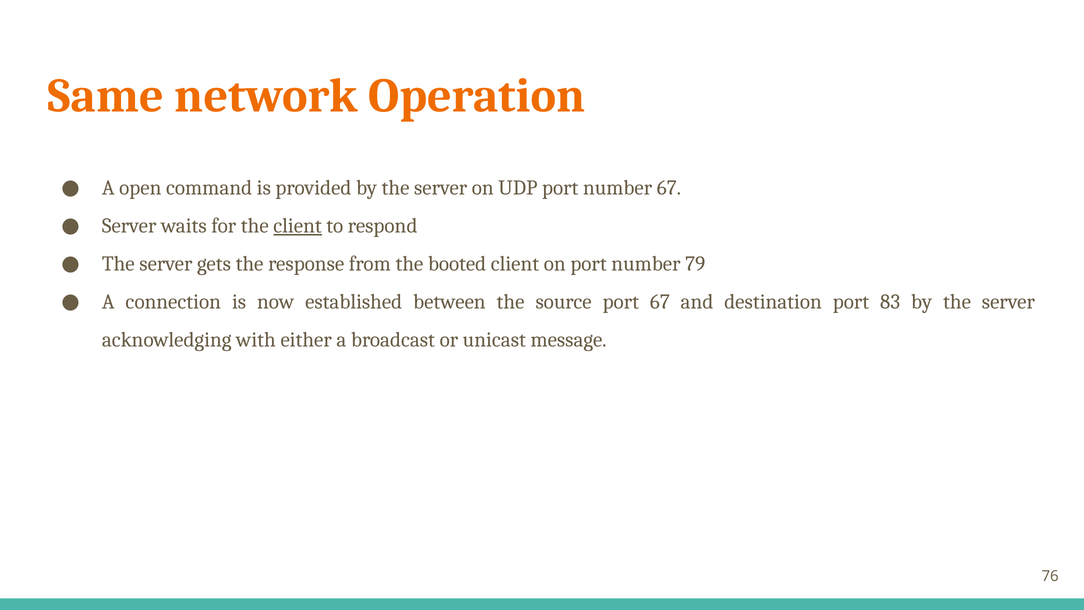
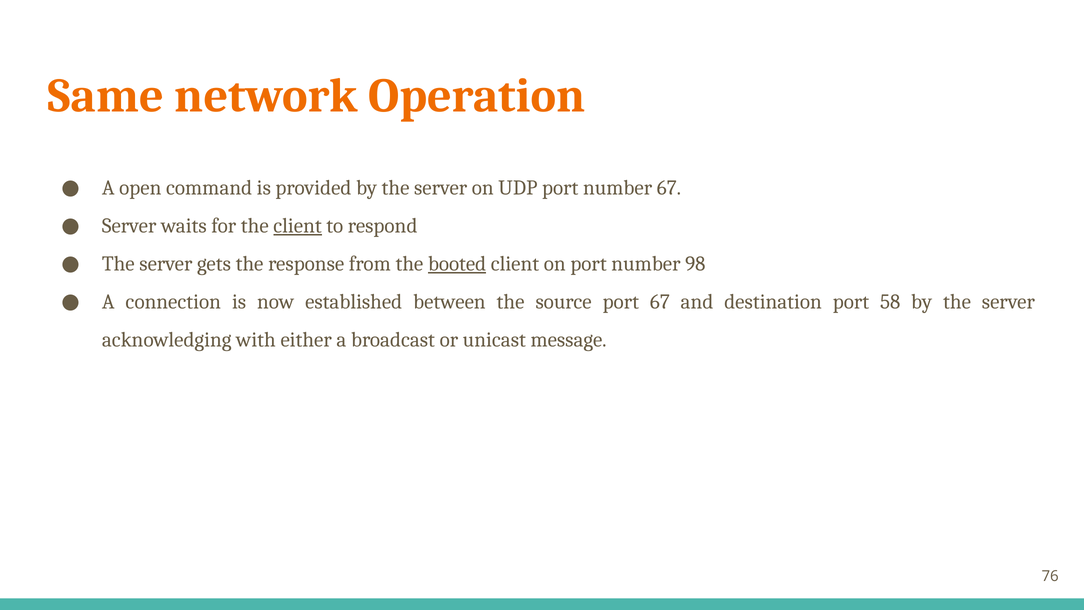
booted underline: none -> present
79: 79 -> 98
83: 83 -> 58
